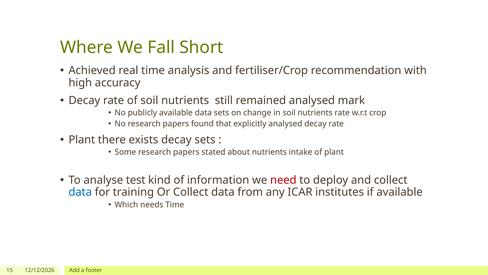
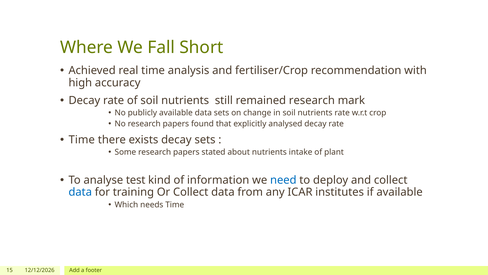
remained analysed: analysed -> research
Plant at (82, 139): Plant -> Time
need colour: red -> blue
